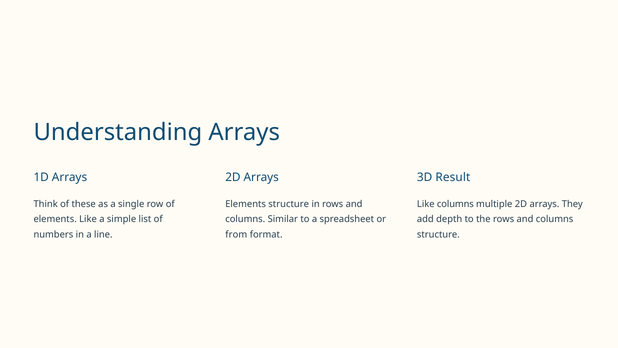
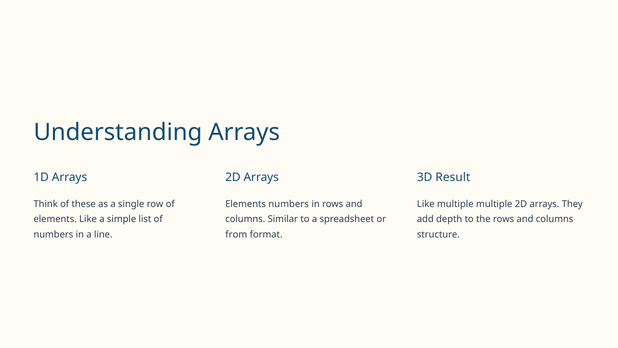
Elements structure: structure -> numbers
Like columns: columns -> multiple
